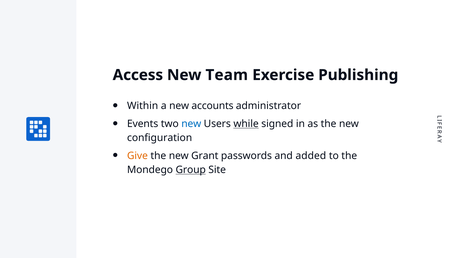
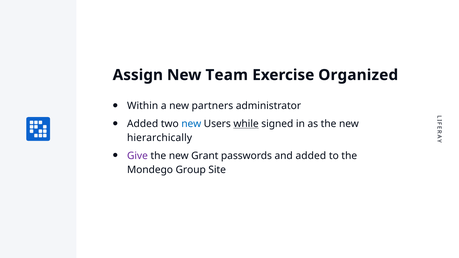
Access: Access -> Assign
Publishing: Publishing -> Organized
accounts: accounts -> partners
Events at (143, 124): Events -> Added
configuration: configuration -> hierarchically
Give colour: orange -> purple
Group underline: present -> none
